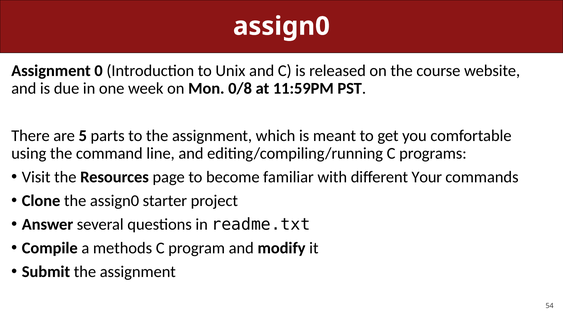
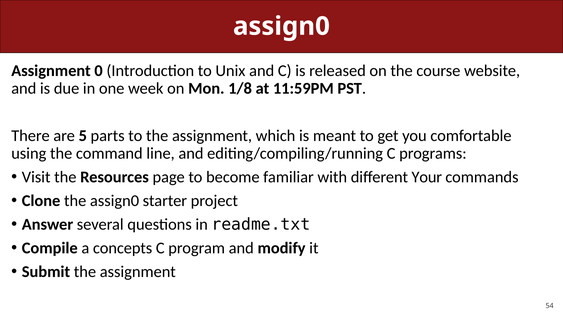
0/8: 0/8 -> 1/8
methods: methods -> concepts
